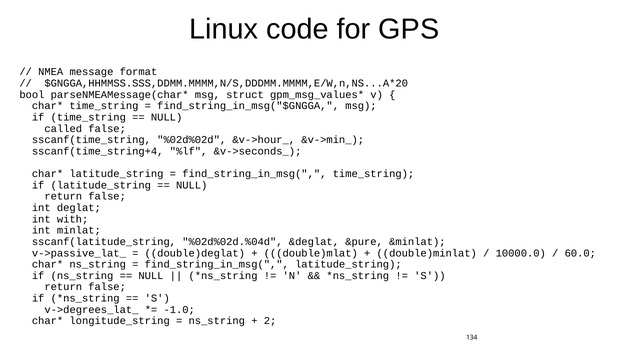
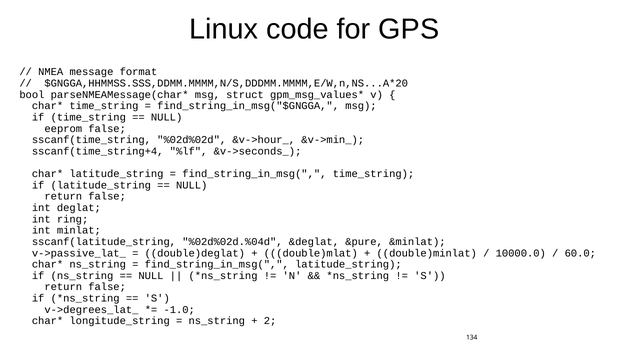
called: called -> eeprom
with: with -> ring
